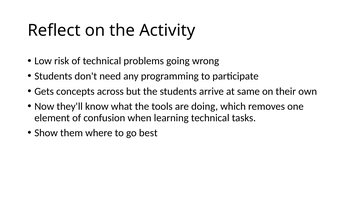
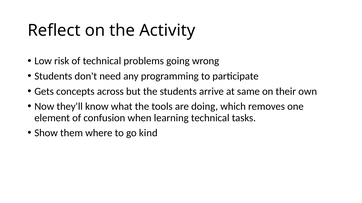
best: best -> kind
